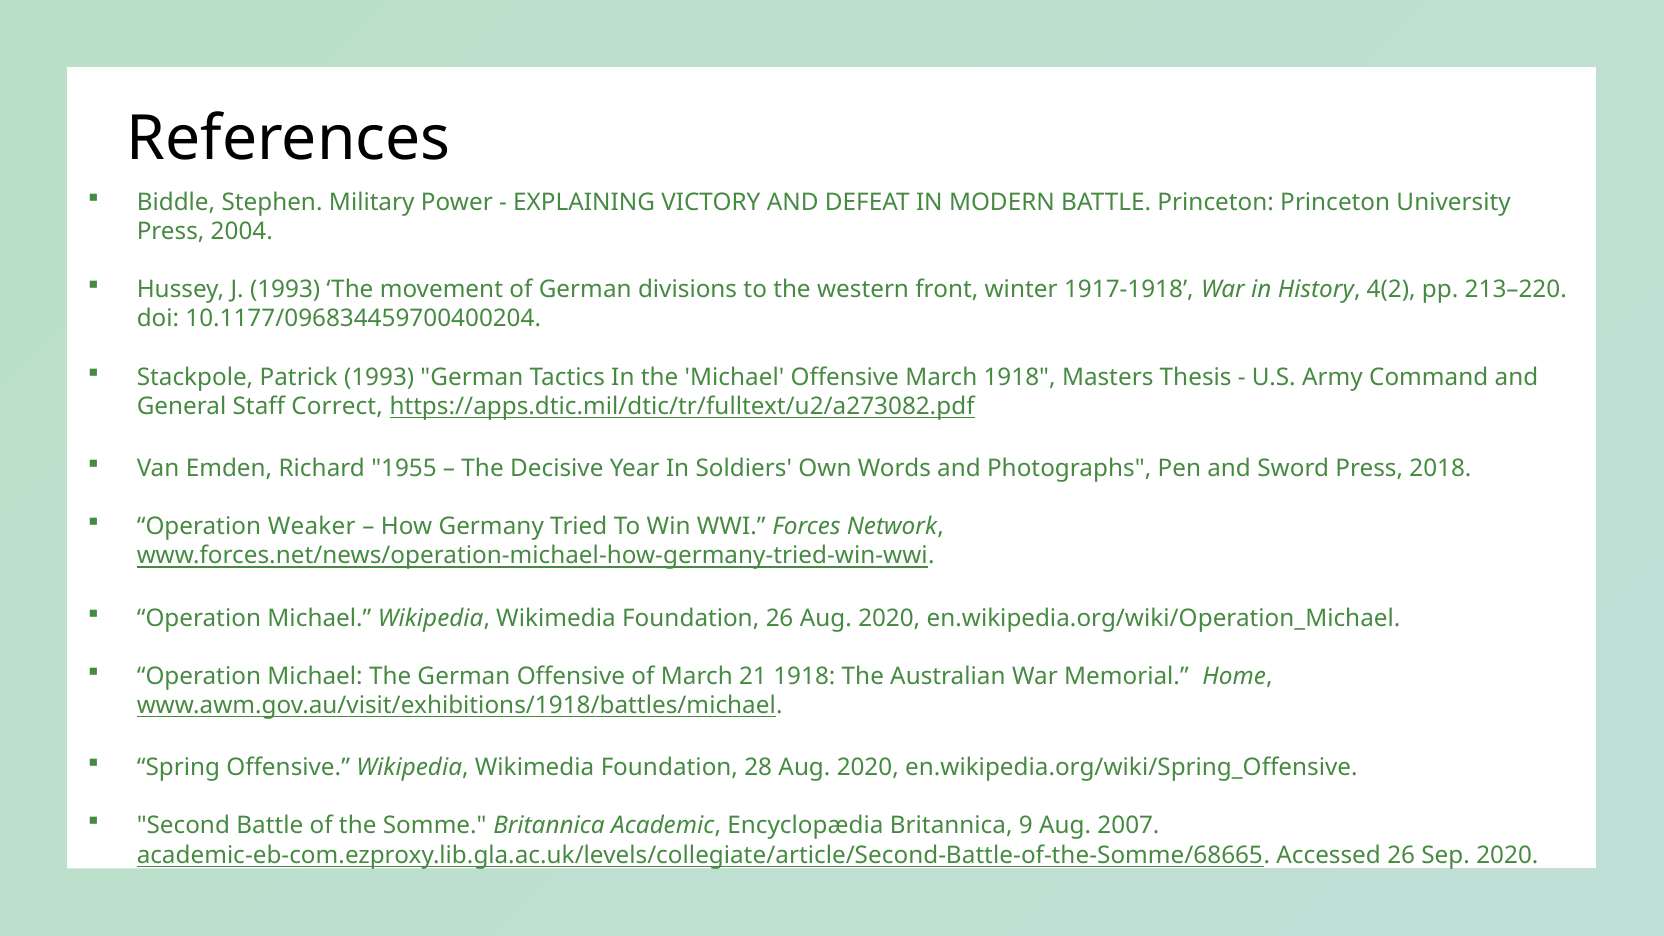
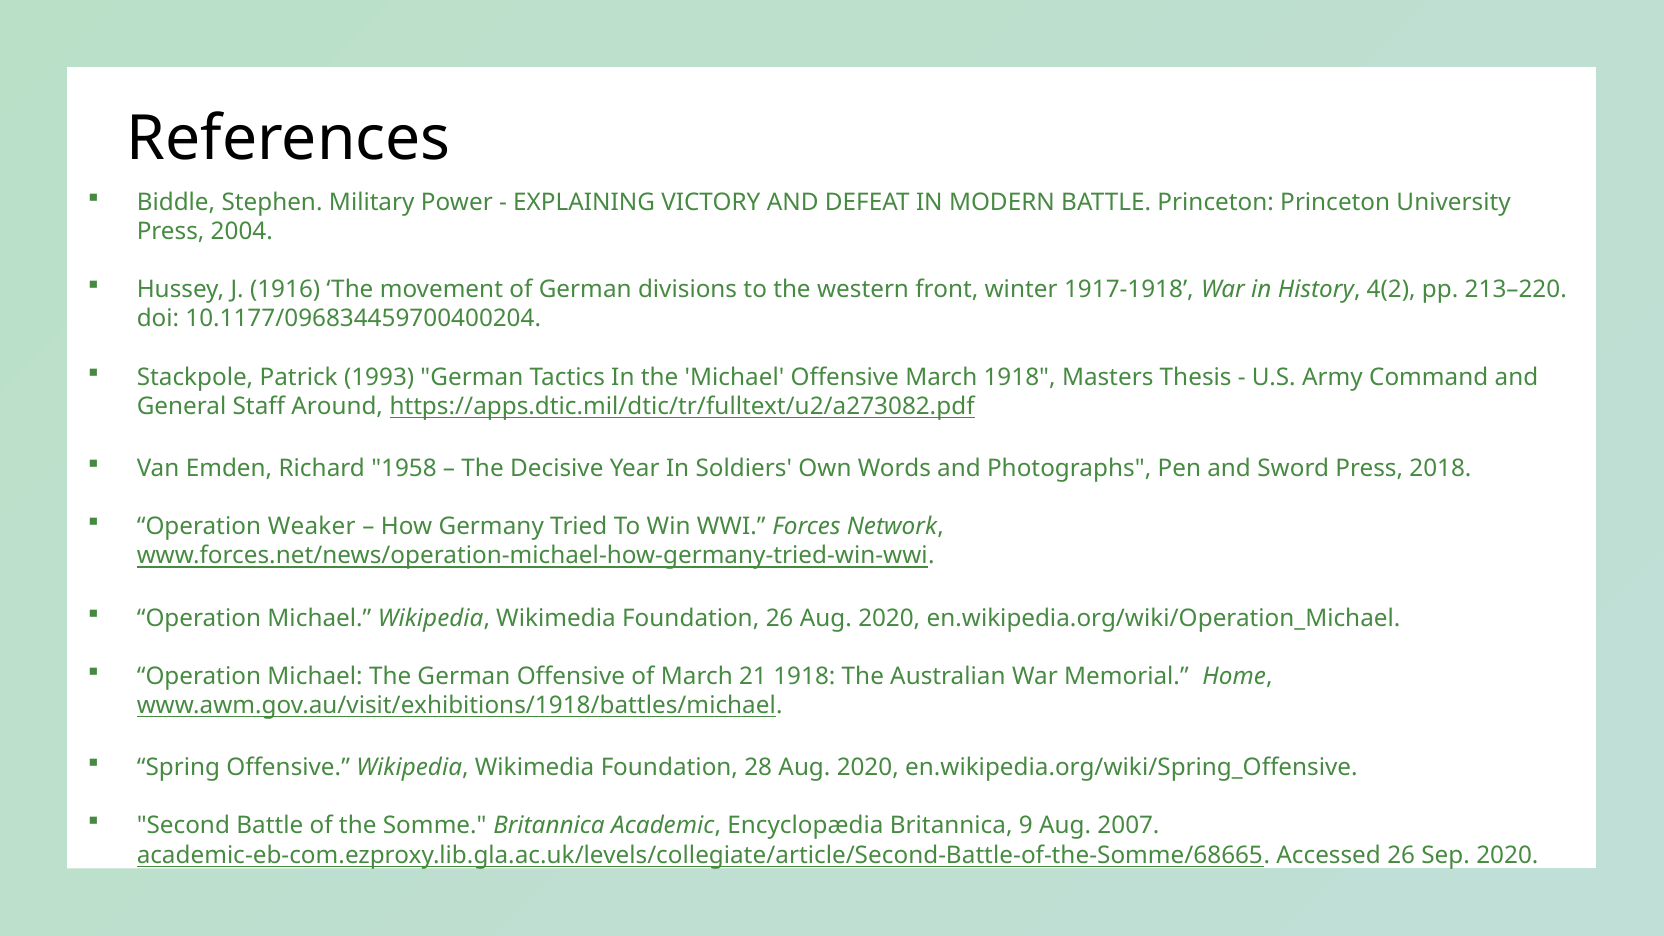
J 1993: 1993 -> 1916
Correct: Correct -> Around
1955: 1955 -> 1958
